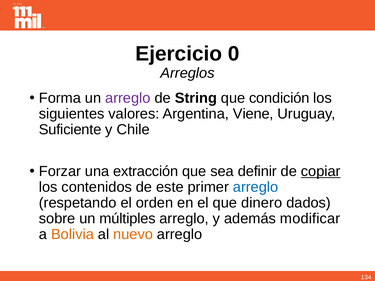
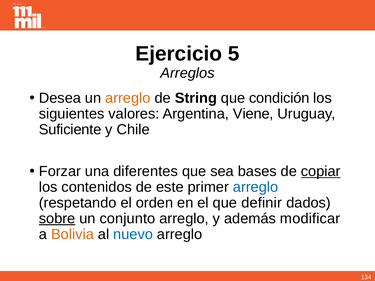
0: 0 -> 5
Forma: Forma -> Desea
arreglo at (128, 98) colour: purple -> orange
extracción: extracción -> diferentes
definir: definir -> bases
dinero: dinero -> definir
sobre underline: none -> present
múltiples: múltiples -> conjunto
nuevo colour: orange -> blue
